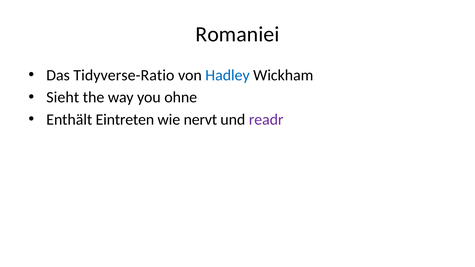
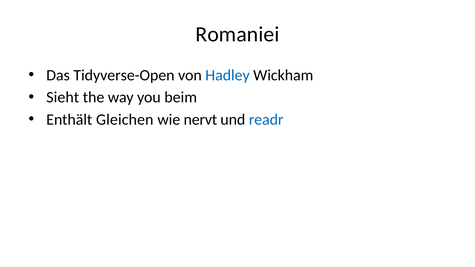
Tidyverse-Ratio: Tidyverse-Ratio -> Tidyverse-Open
ohne: ohne -> beim
Eintreten: Eintreten -> Gleichen
readr colour: purple -> blue
